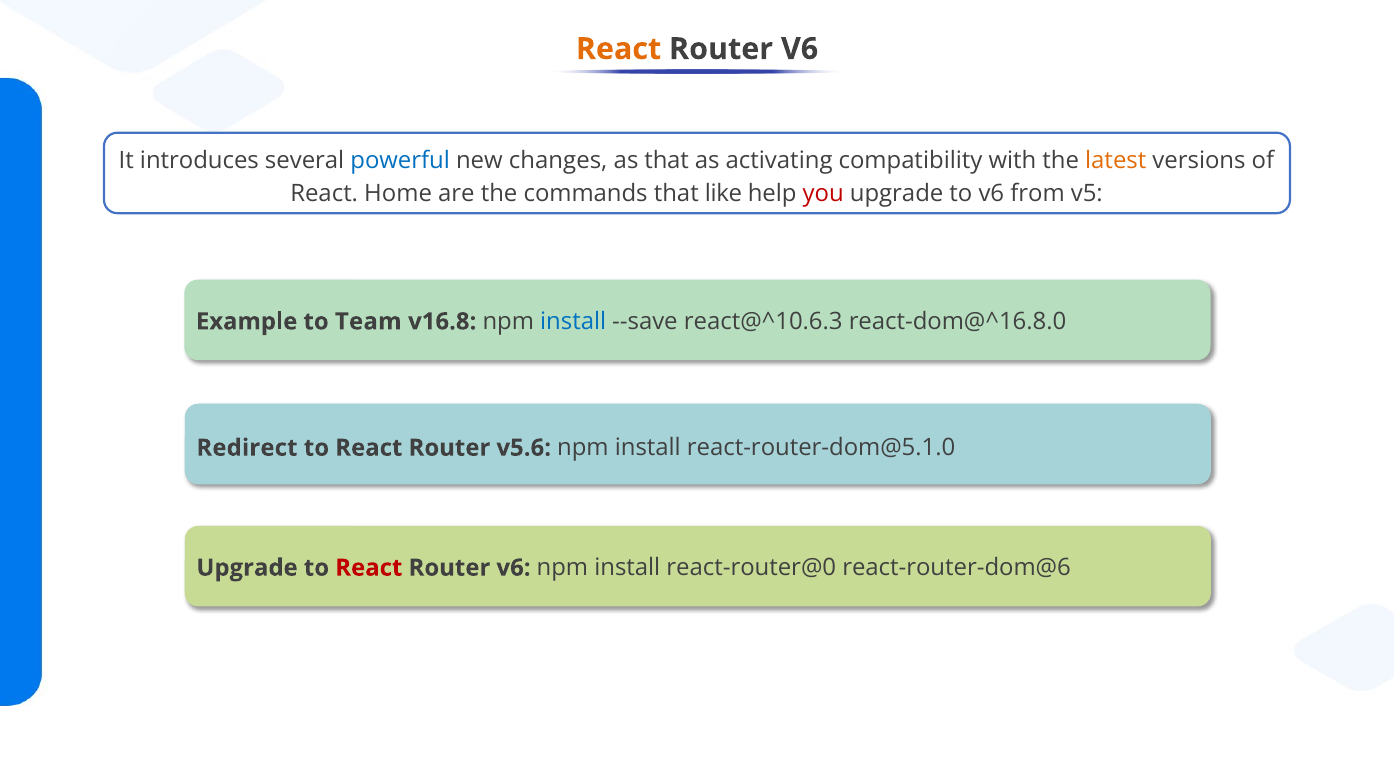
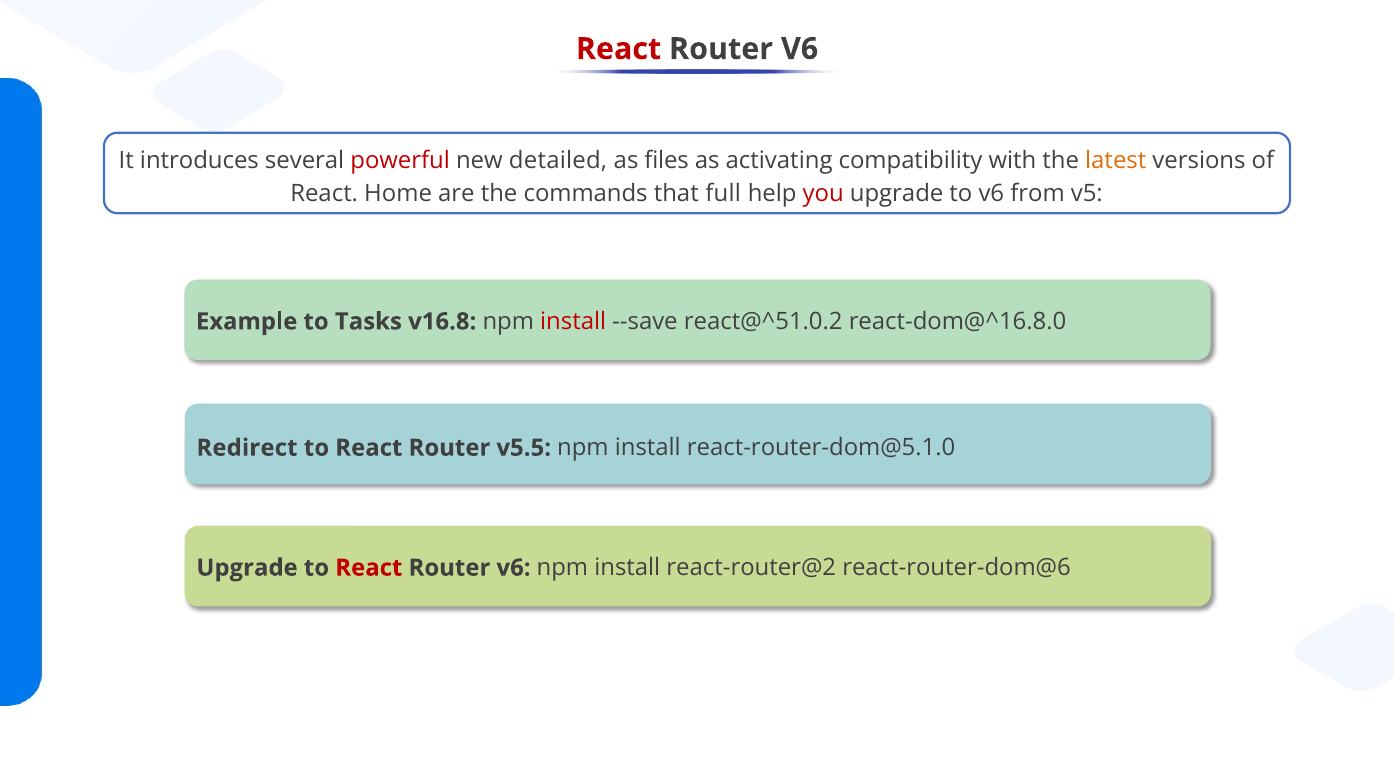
React at (619, 49) colour: orange -> red
powerful colour: blue -> red
changes: changes -> detailed
as that: that -> files
like: like -> full
Team: Team -> Tasks
install at (573, 322) colour: blue -> red
react@^10.6.3: react@^10.6.3 -> react@^51.0.2
v5.6: v5.6 -> v5.5
react-router@0: react-router@0 -> react-router@2
